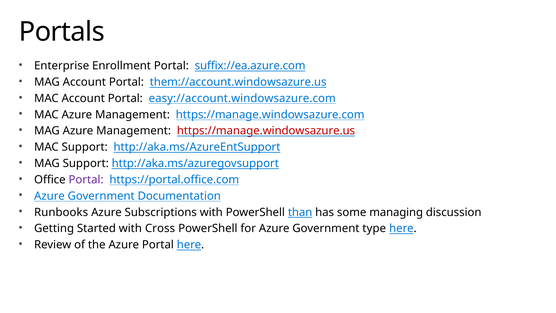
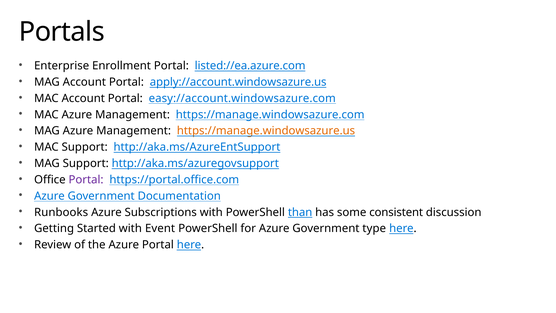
suffix://ea.azure.com: suffix://ea.azure.com -> listed://ea.azure.com
them://account.windowsazure.us: them://account.windowsazure.us -> apply://account.windowsazure.us
https://manage.windowsazure.us colour: red -> orange
managing: managing -> consistent
Cross: Cross -> Event
